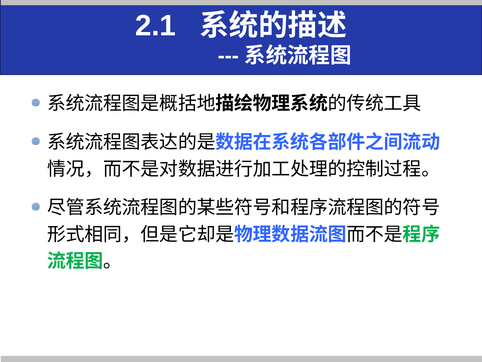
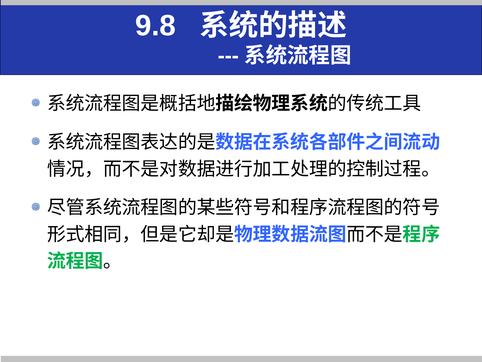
2.1: 2.1 -> 9.8
